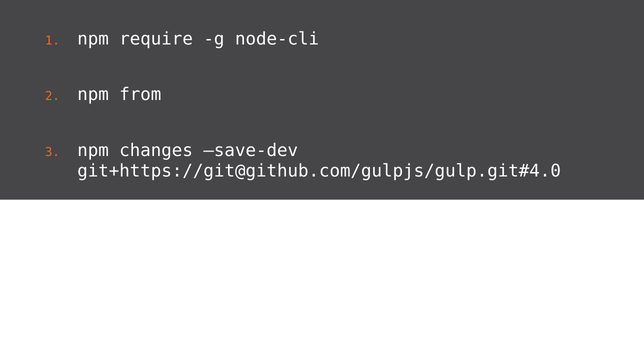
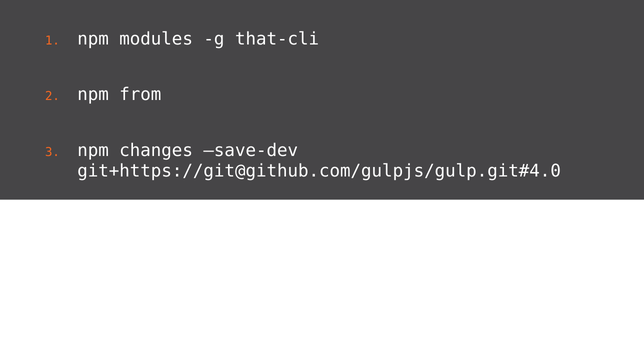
require: require -> modules
node-cli: node-cli -> that-cli
